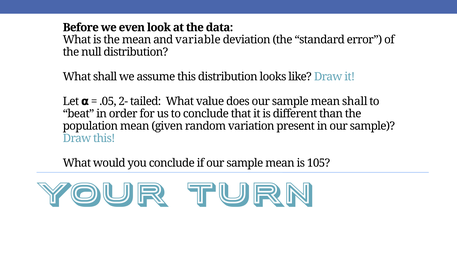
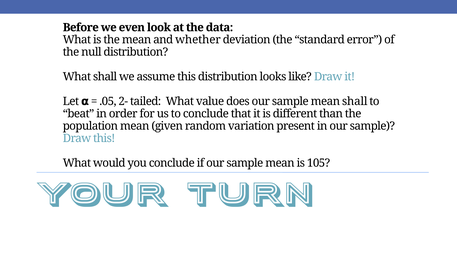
variable: variable -> whether
